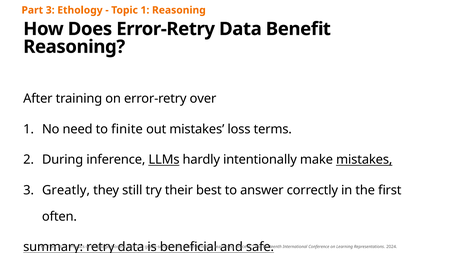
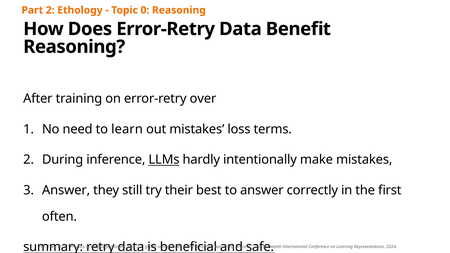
Part 3: 3 -> 2
Topic 1: 1 -> 0
finite: finite -> learn
mistakes at (364, 160) underline: present -> none
3 Greatly: Greatly -> Answer
